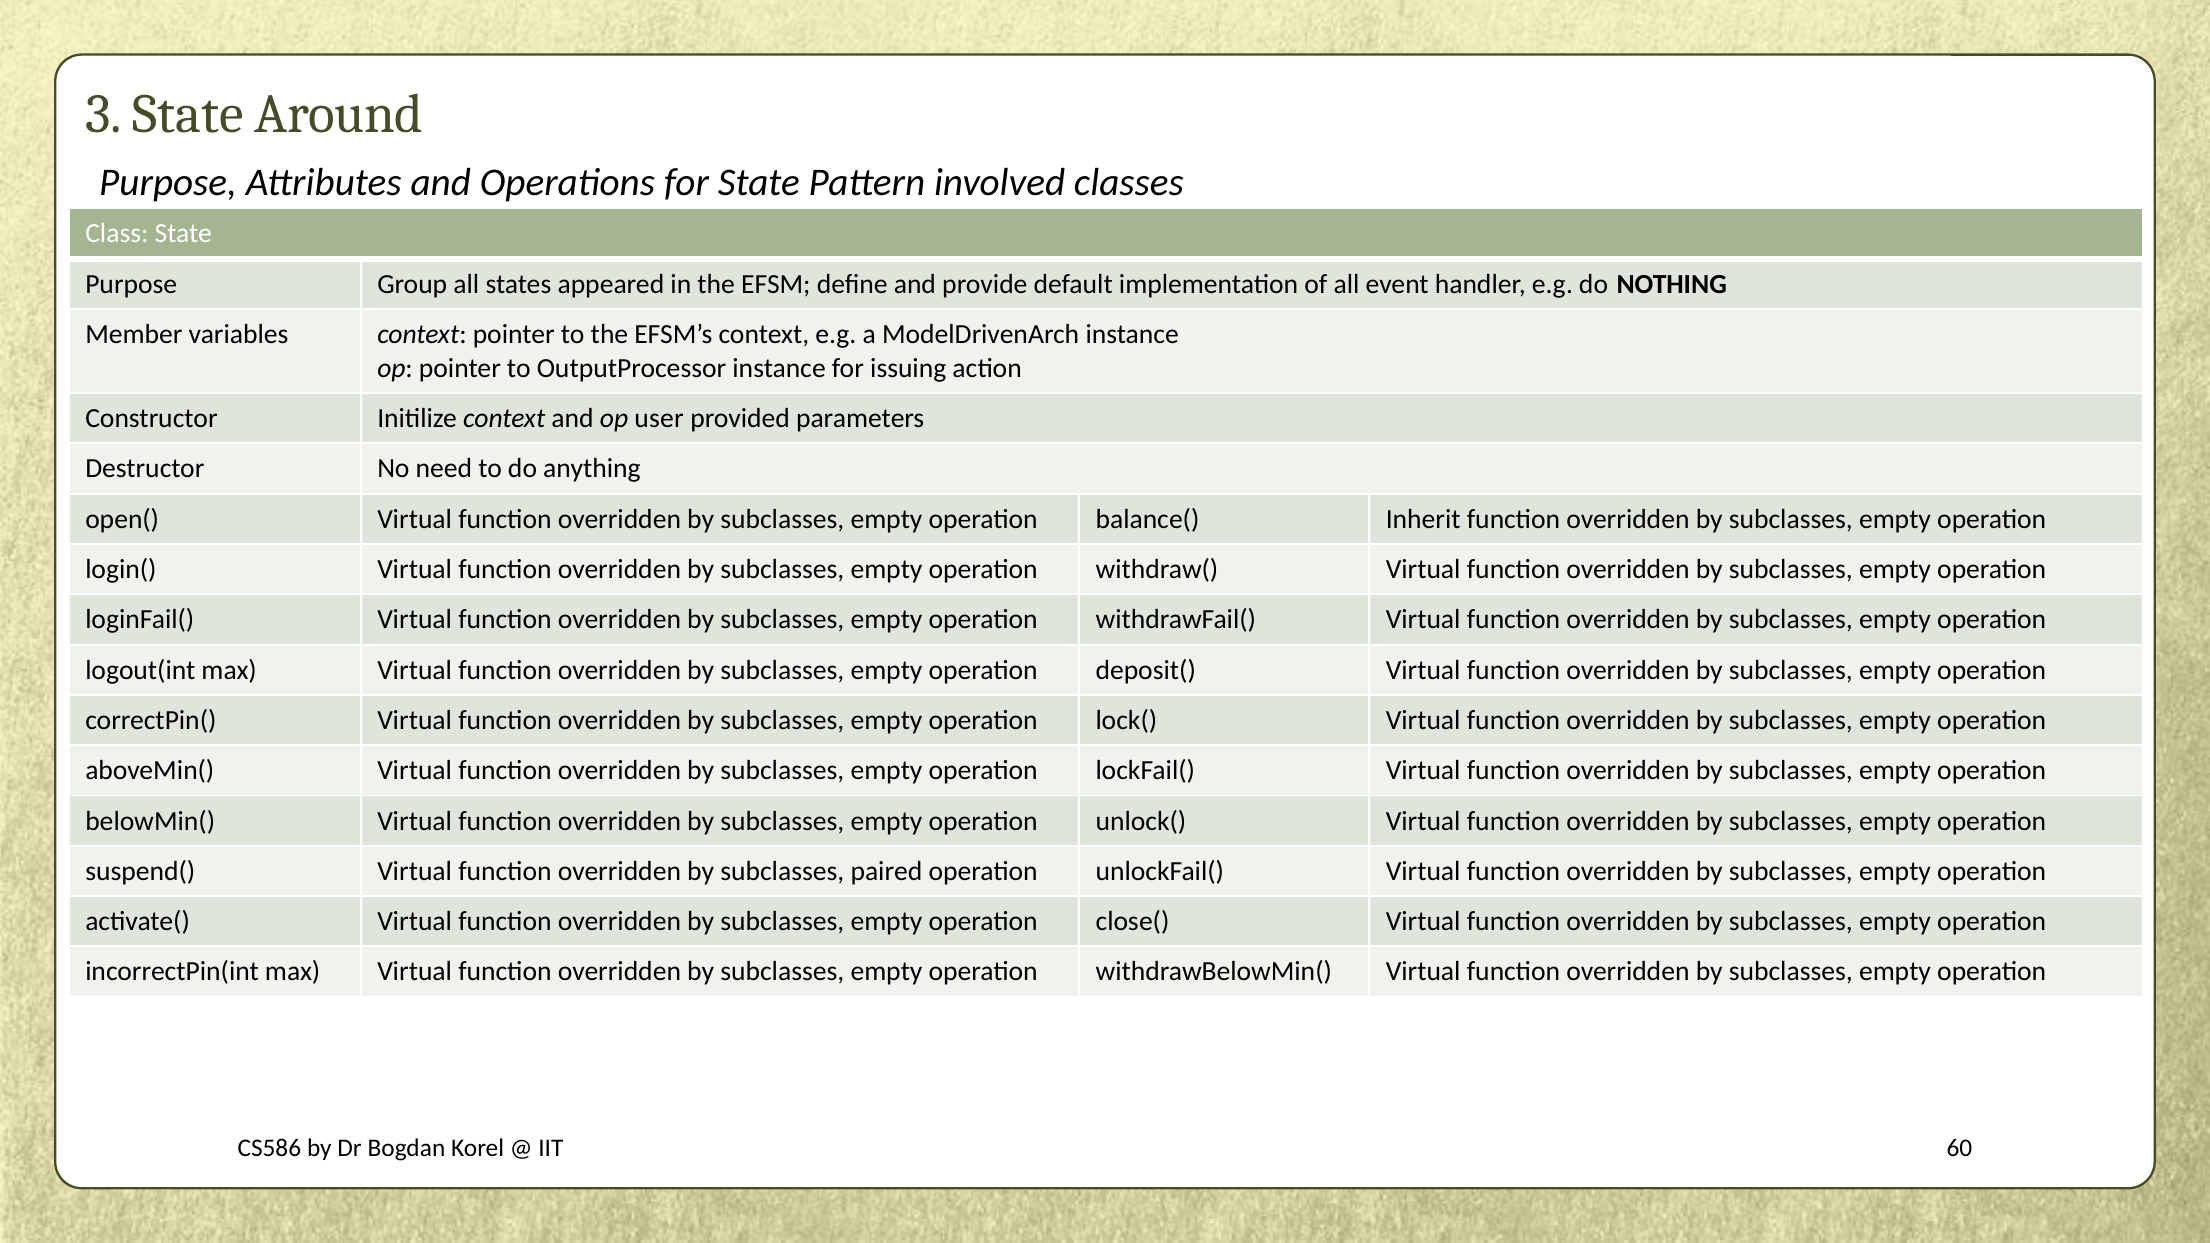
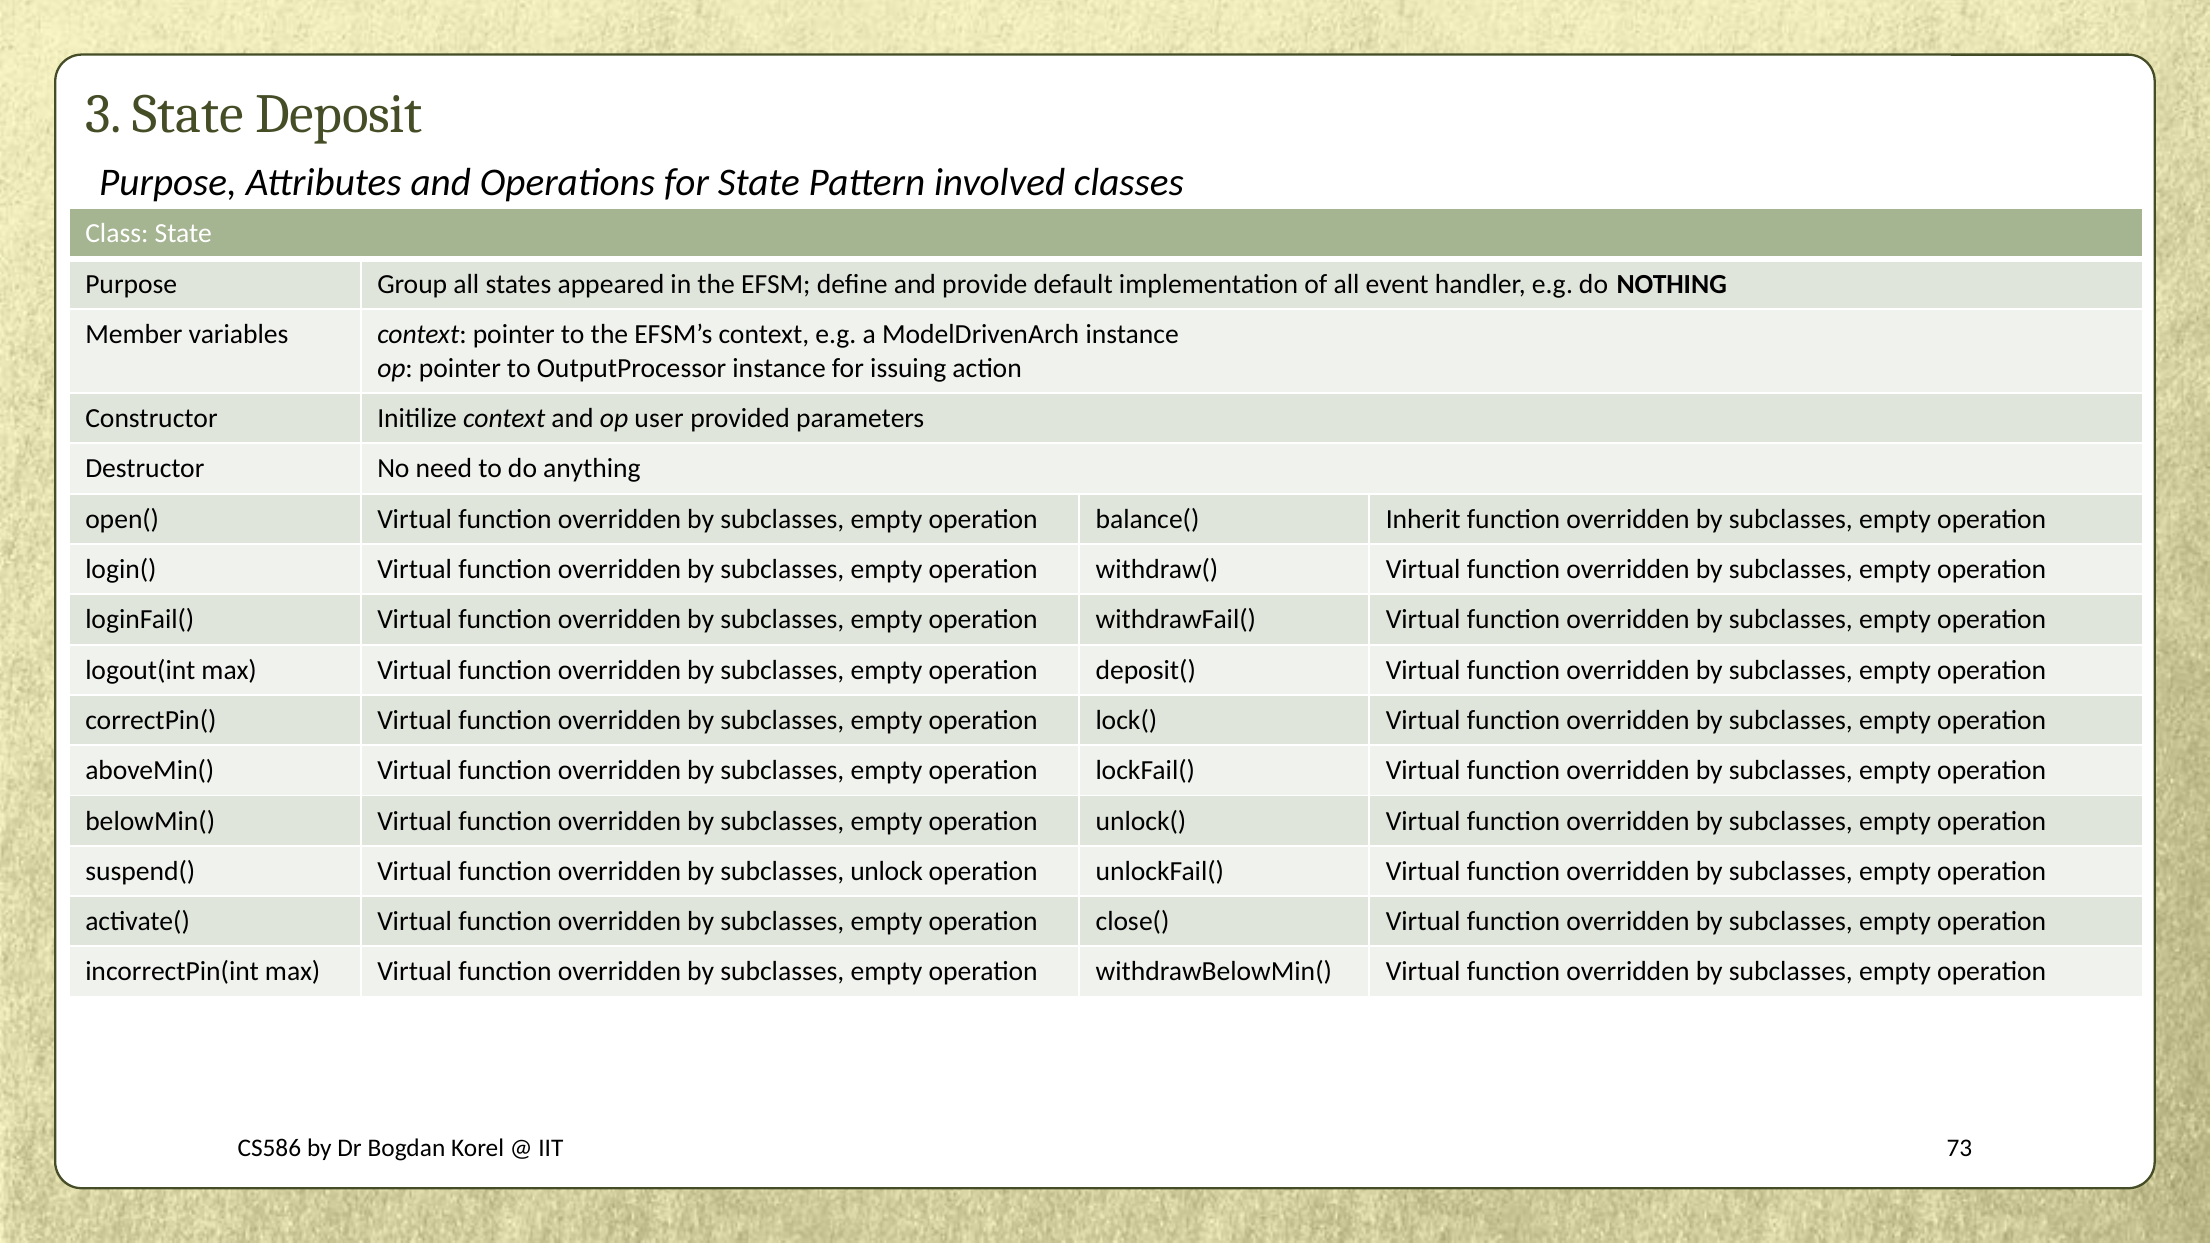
Around: Around -> Deposit
paired: paired -> unlock
60: 60 -> 73
